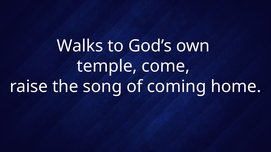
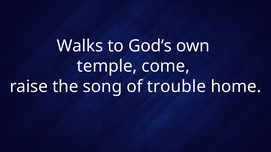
coming: coming -> trouble
